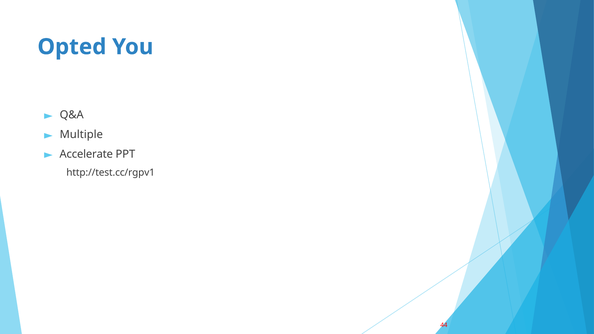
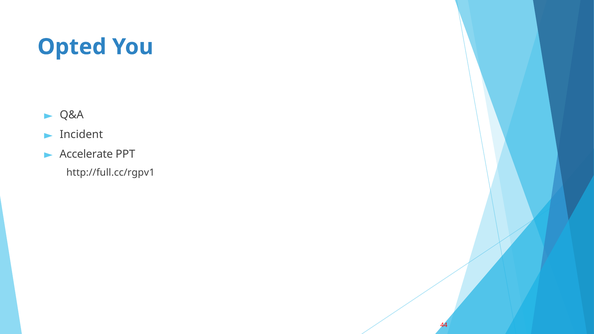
Multiple: Multiple -> Incident
http://test.cc/rgpv1: http://test.cc/rgpv1 -> http://full.cc/rgpv1
